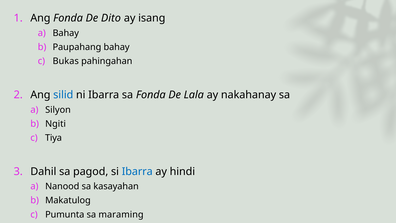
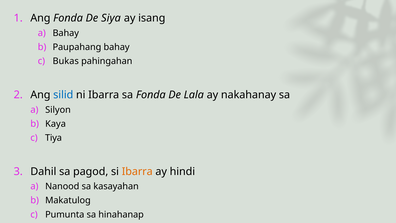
De Dito: Dito -> Siya
Ngiti: Ngiti -> Kaya
Ibarra at (137, 171) colour: blue -> orange
maraming: maraming -> hinahanap
